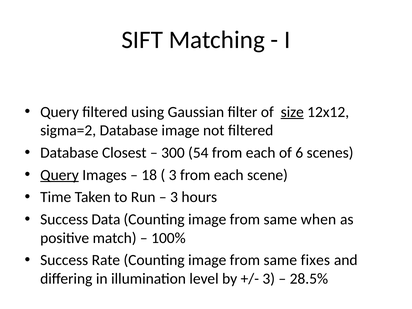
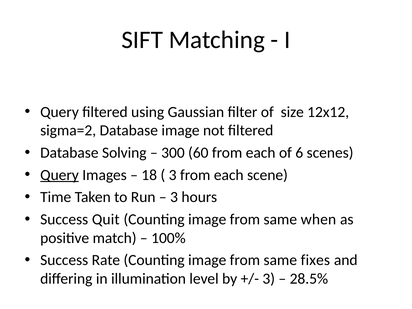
size underline: present -> none
Closest: Closest -> Solving
54: 54 -> 60
Data: Data -> Quit
